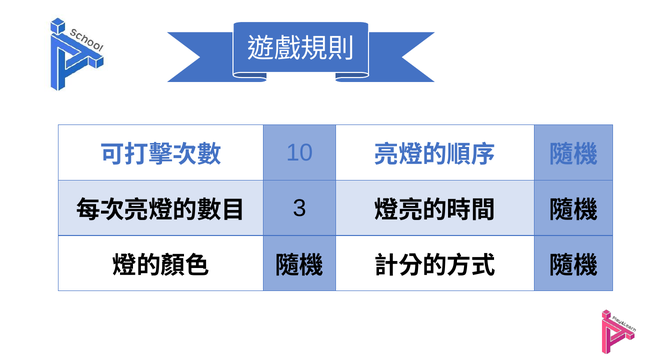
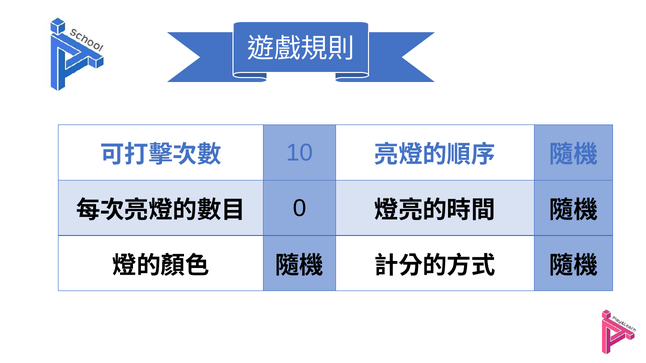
3: 3 -> 0
